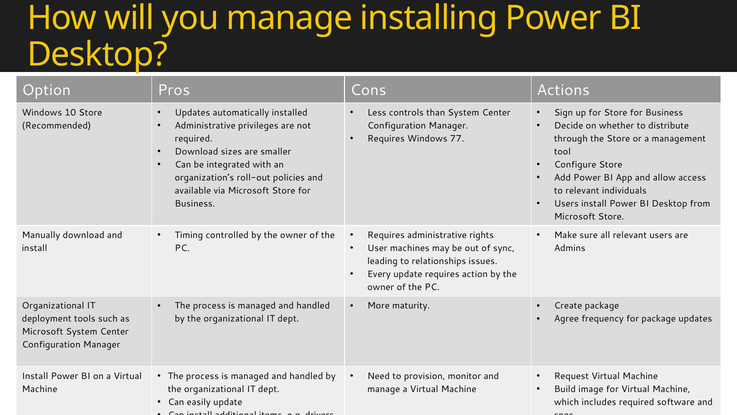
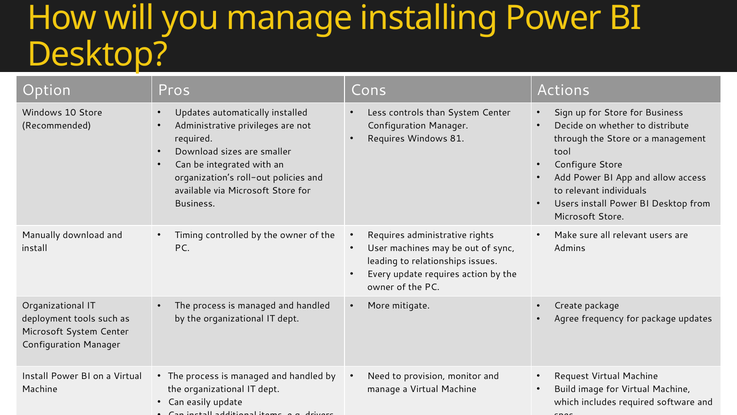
77: 77 -> 81
maturity: maturity -> mitigate
